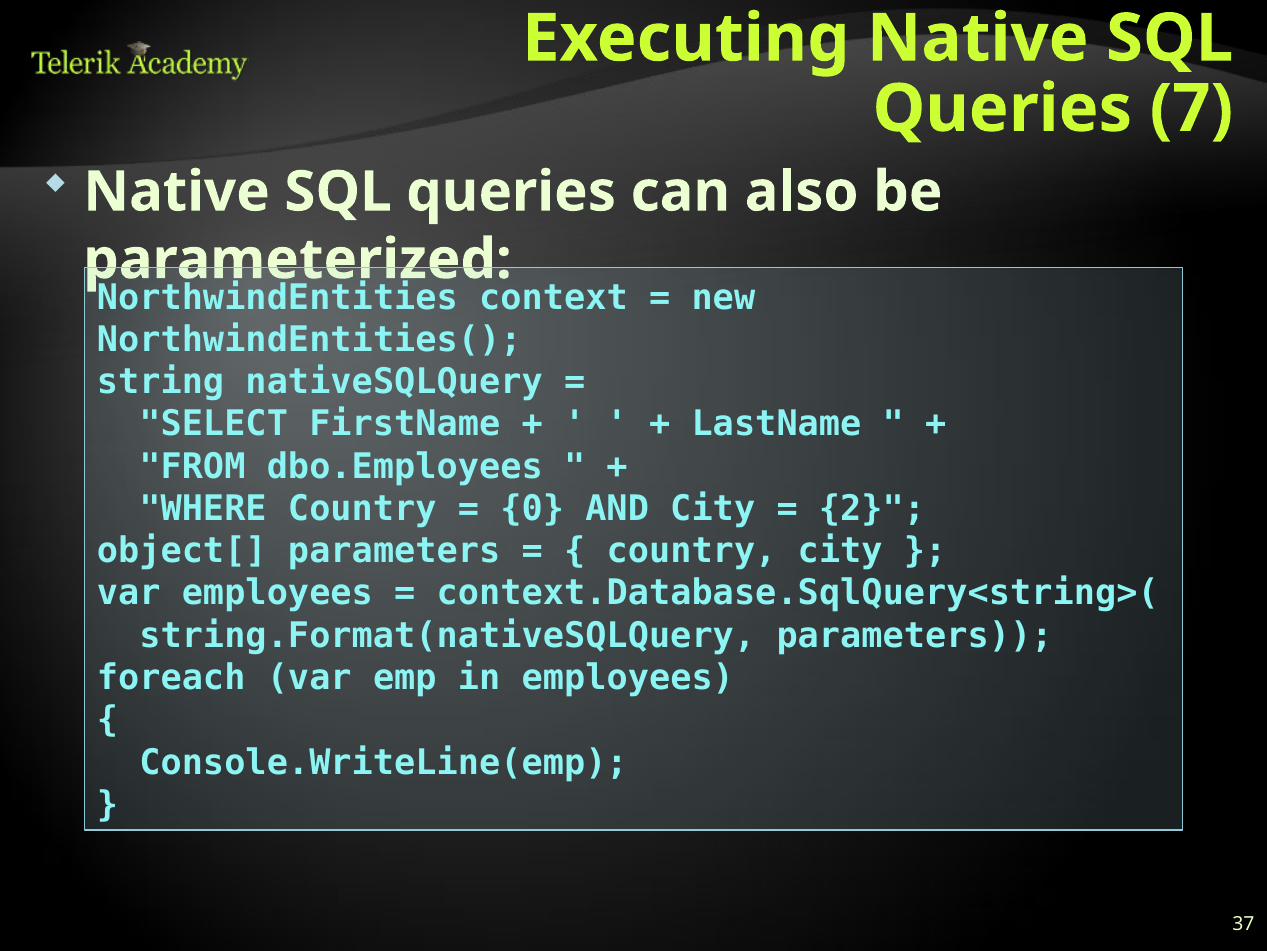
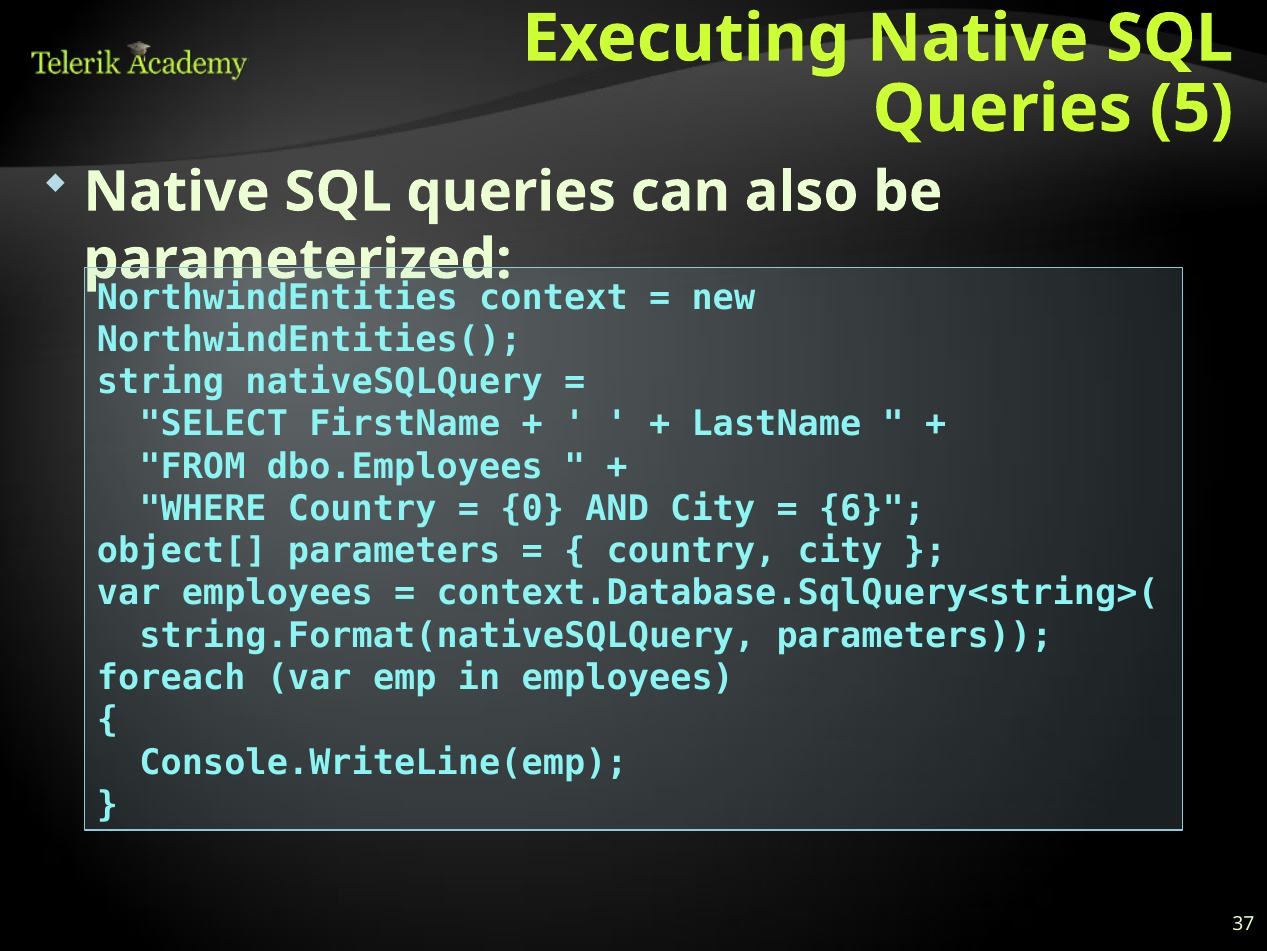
7: 7 -> 5
2: 2 -> 6
